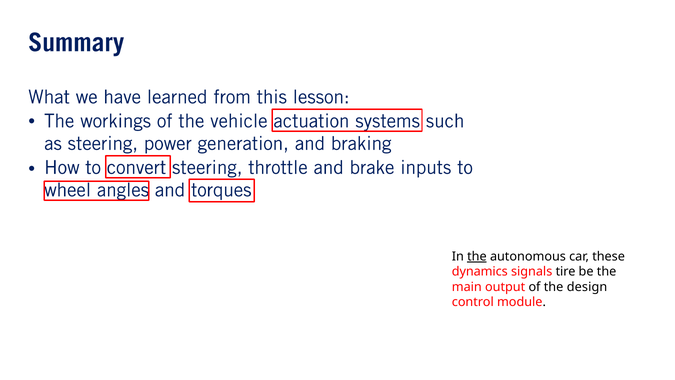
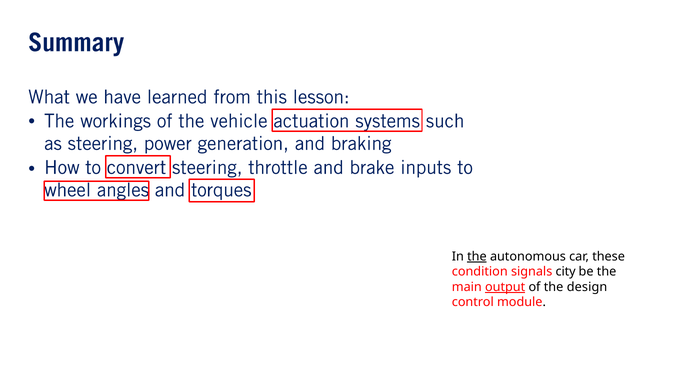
dynamics: dynamics -> condition
tire: tire -> city
output underline: none -> present
